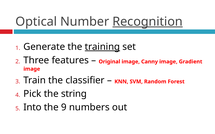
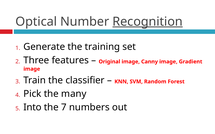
training underline: present -> none
string: string -> many
9: 9 -> 7
